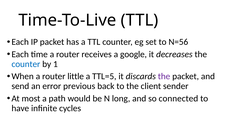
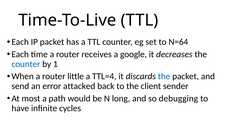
N=56: N=56 -> N=64
TTL=5: TTL=5 -> TTL=4
the at (164, 77) colour: purple -> blue
previous: previous -> attacked
connected: connected -> debugging
